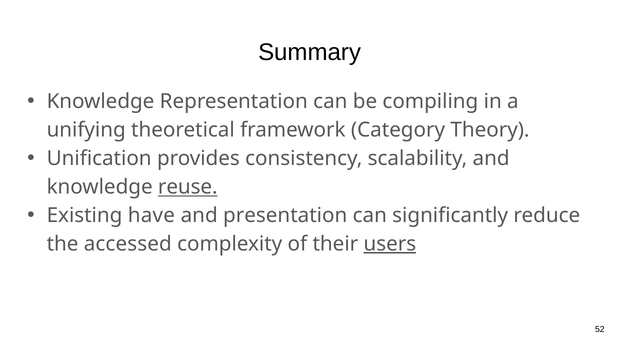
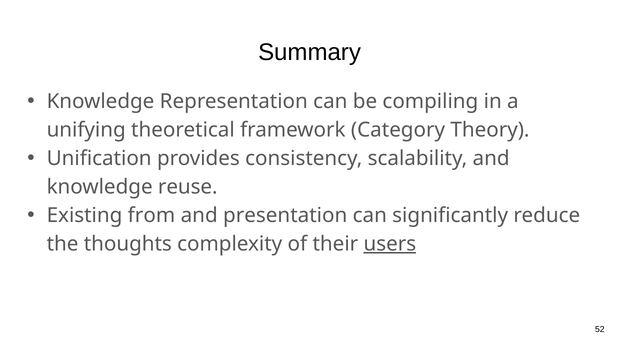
reuse underline: present -> none
have: have -> from
accessed: accessed -> thoughts
